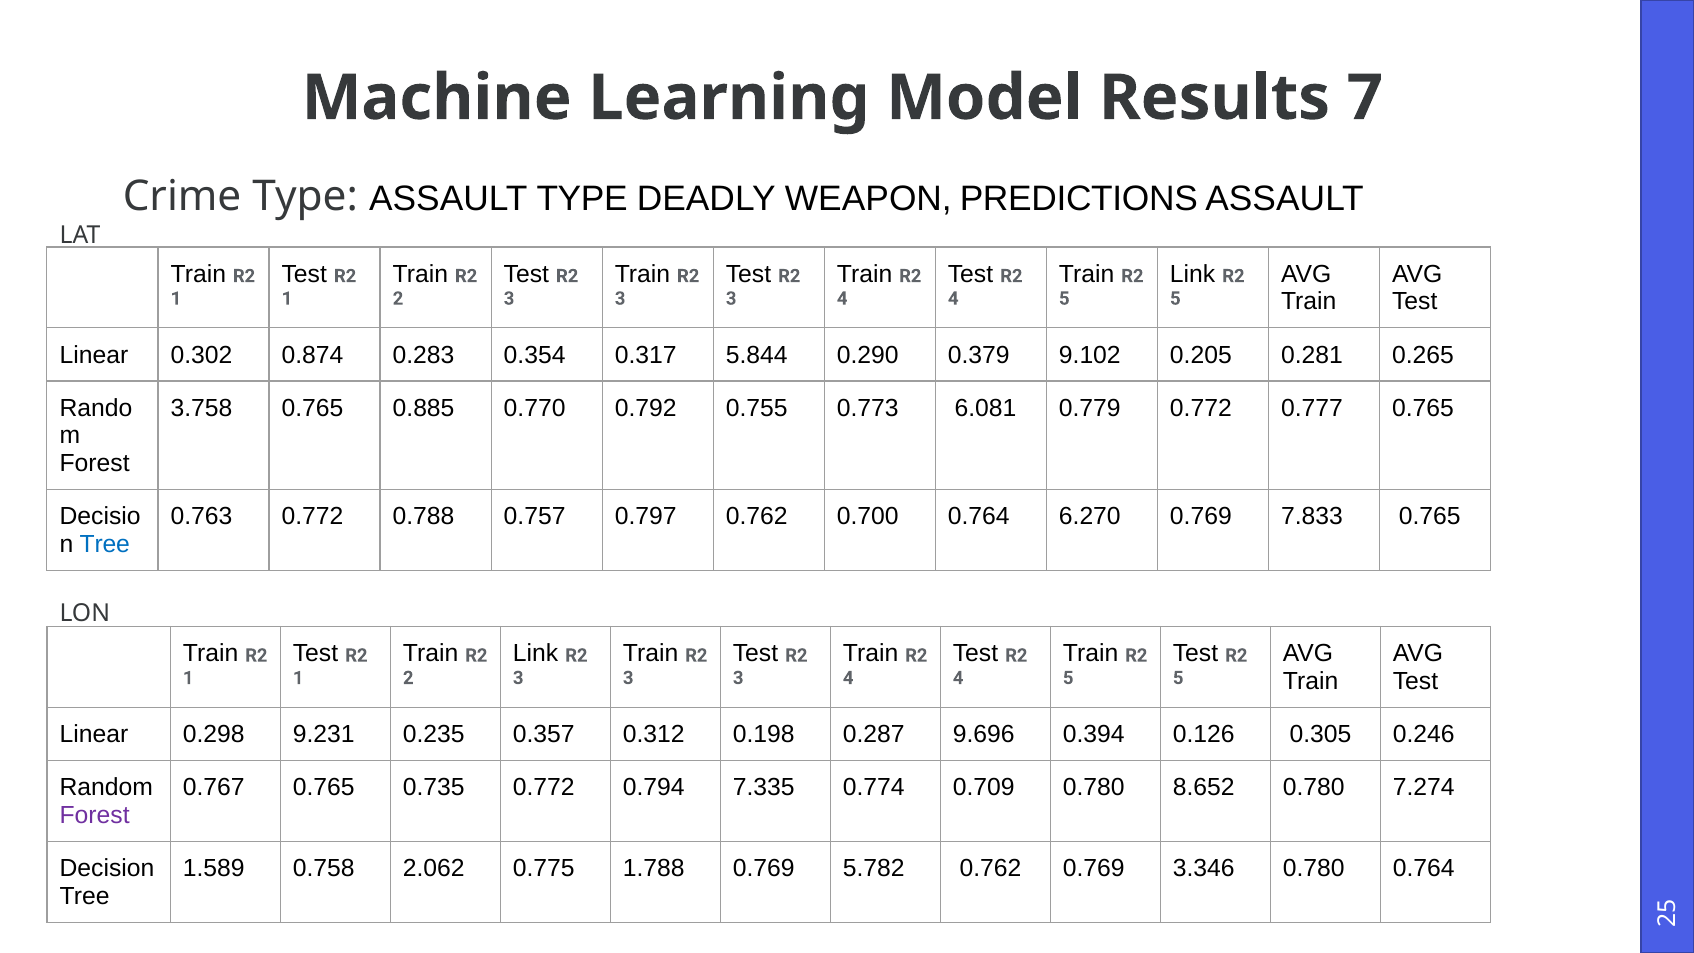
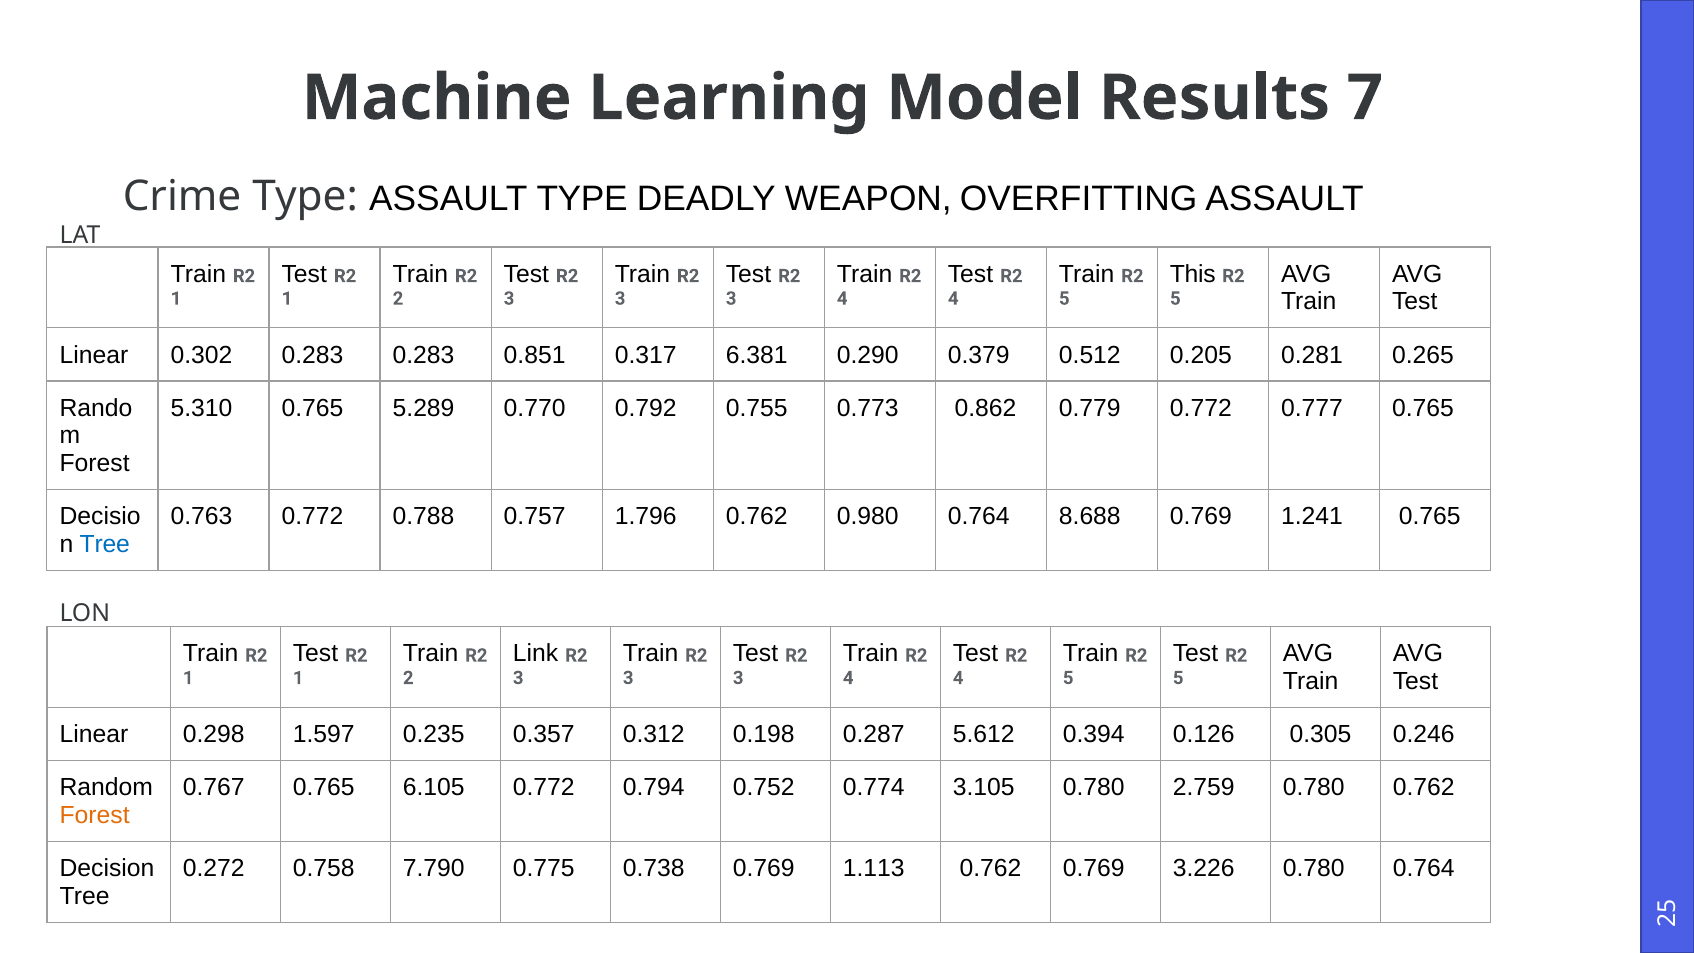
PREDICTIONS: PREDICTIONS -> OVERFITTING
Link at (1193, 274): Link -> This
0.302 0.874: 0.874 -> 0.283
0.354: 0.354 -> 0.851
5.844: 5.844 -> 6.381
9.102: 9.102 -> 0.512
3.758: 3.758 -> 5.310
0.885: 0.885 -> 5.289
6.081: 6.081 -> 0.862
0.797: 0.797 -> 1.796
0.700: 0.700 -> 0.980
6.270: 6.270 -> 8.688
7.833: 7.833 -> 1.241
9.231: 9.231 -> 1.597
9.696: 9.696 -> 5.612
0.735: 0.735 -> 6.105
7.335: 7.335 -> 0.752
0.709: 0.709 -> 3.105
8.652: 8.652 -> 2.759
0.780 7.274: 7.274 -> 0.762
Forest at (95, 815) colour: purple -> orange
1.589: 1.589 -> 0.272
2.062: 2.062 -> 7.790
1.788: 1.788 -> 0.738
5.782: 5.782 -> 1.113
3.346: 3.346 -> 3.226
